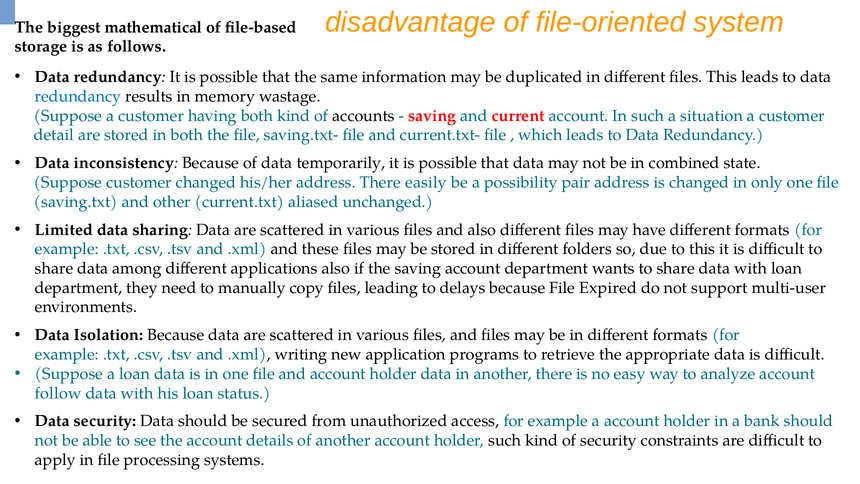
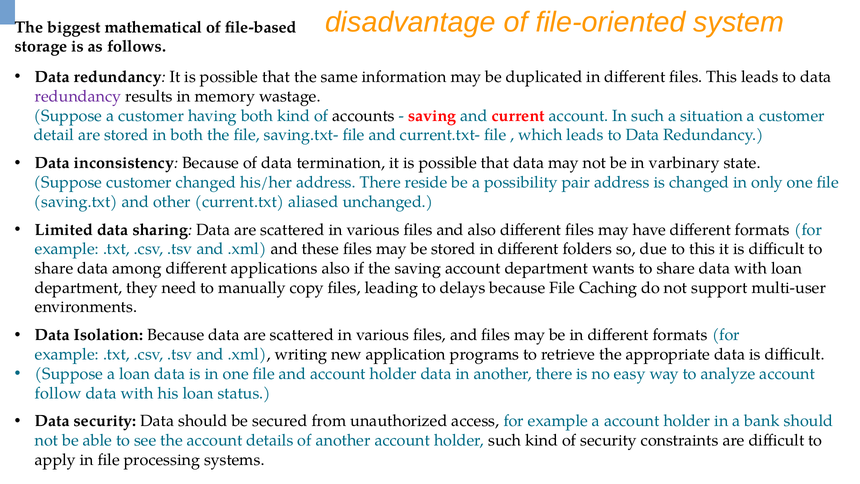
redundancy at (78, 96) colour: blue -> purple
temporarily: temporarily -> termination
combined: combined -> varbinary
easily: easily -> reside
Expired: Expired -> Caching
